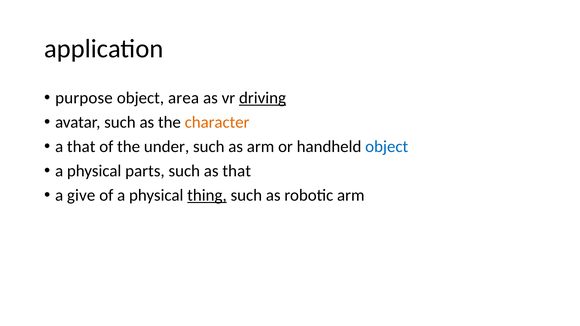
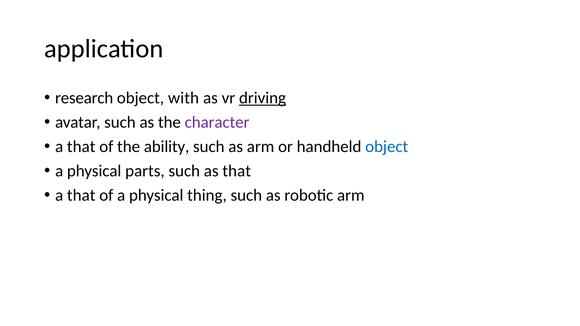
purpose: purpose -> research
area: area -> with
character colour: orange -> purple
under: under -> ability
give at (81, 195): give -> that
thing underline: present -> none
